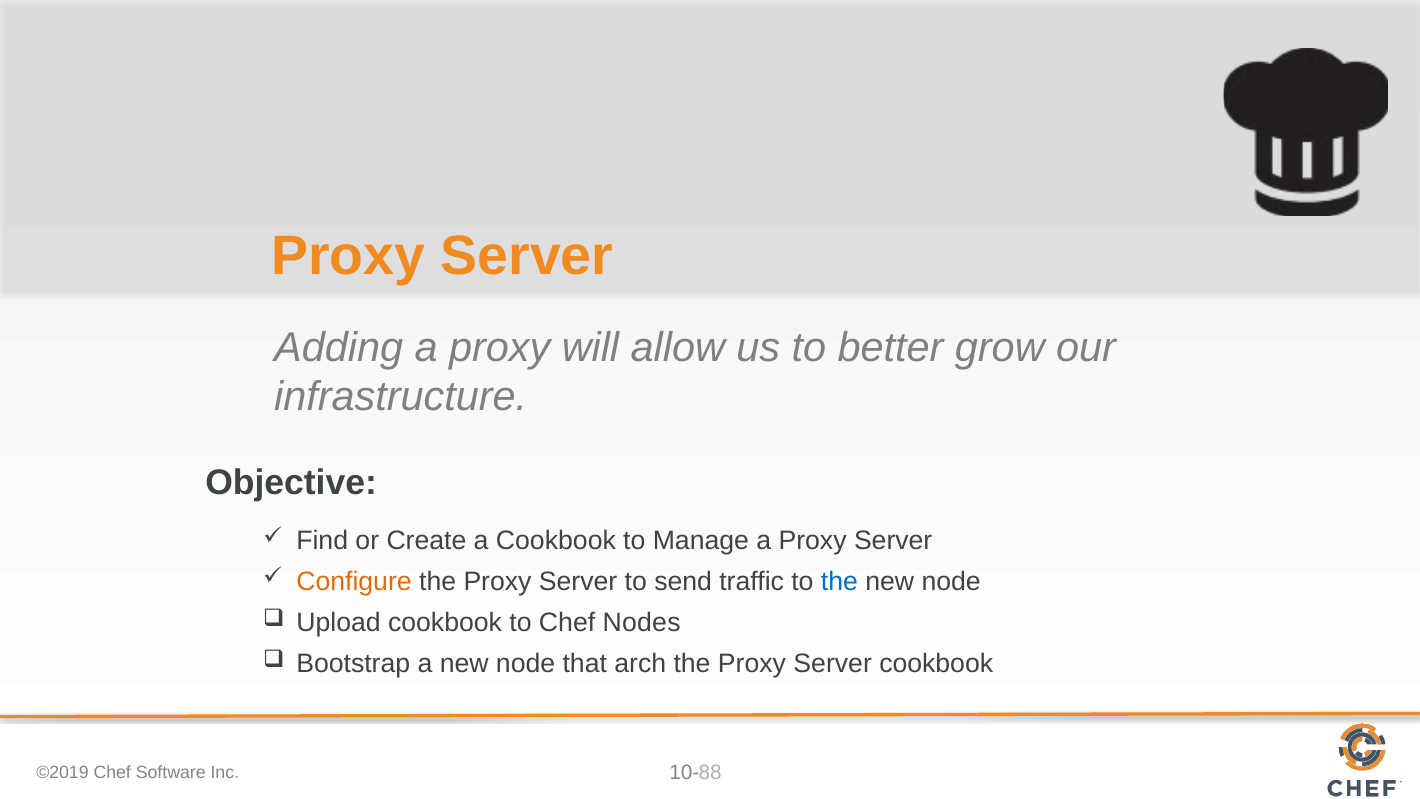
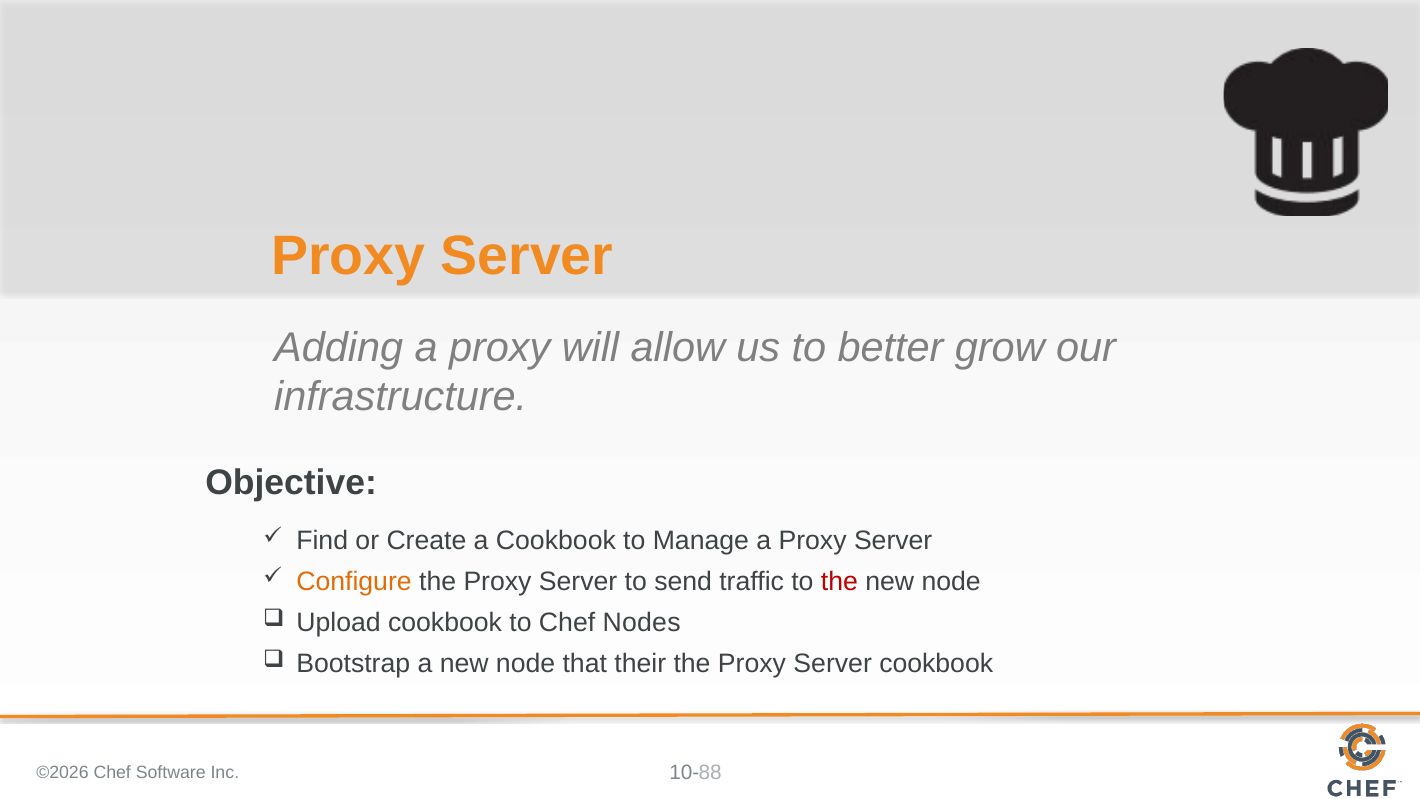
the at (839, 582) colour: blue -> red
arch: arch -> their
©2019: ©2019 -> ©2026
